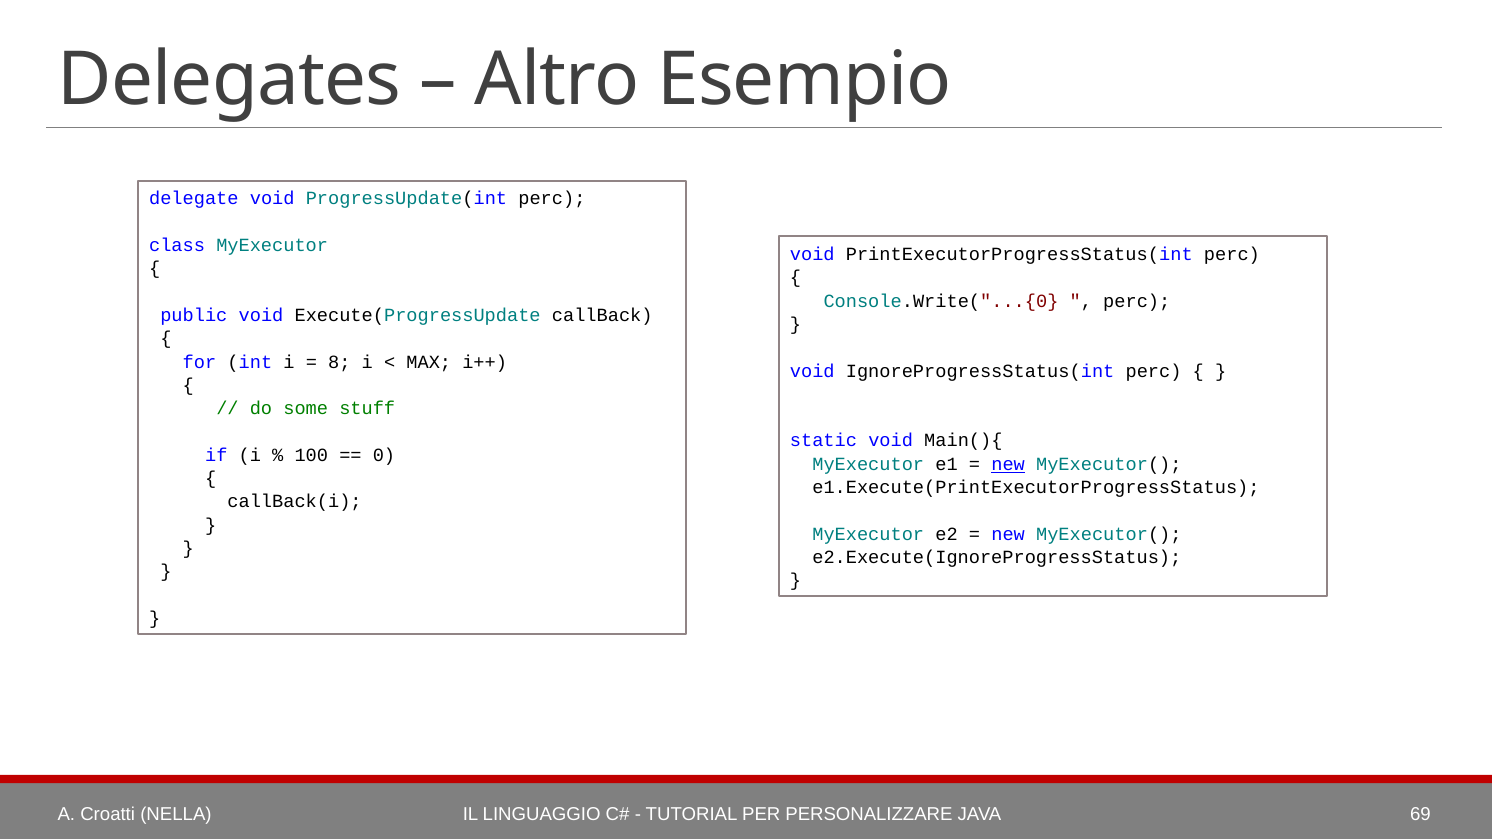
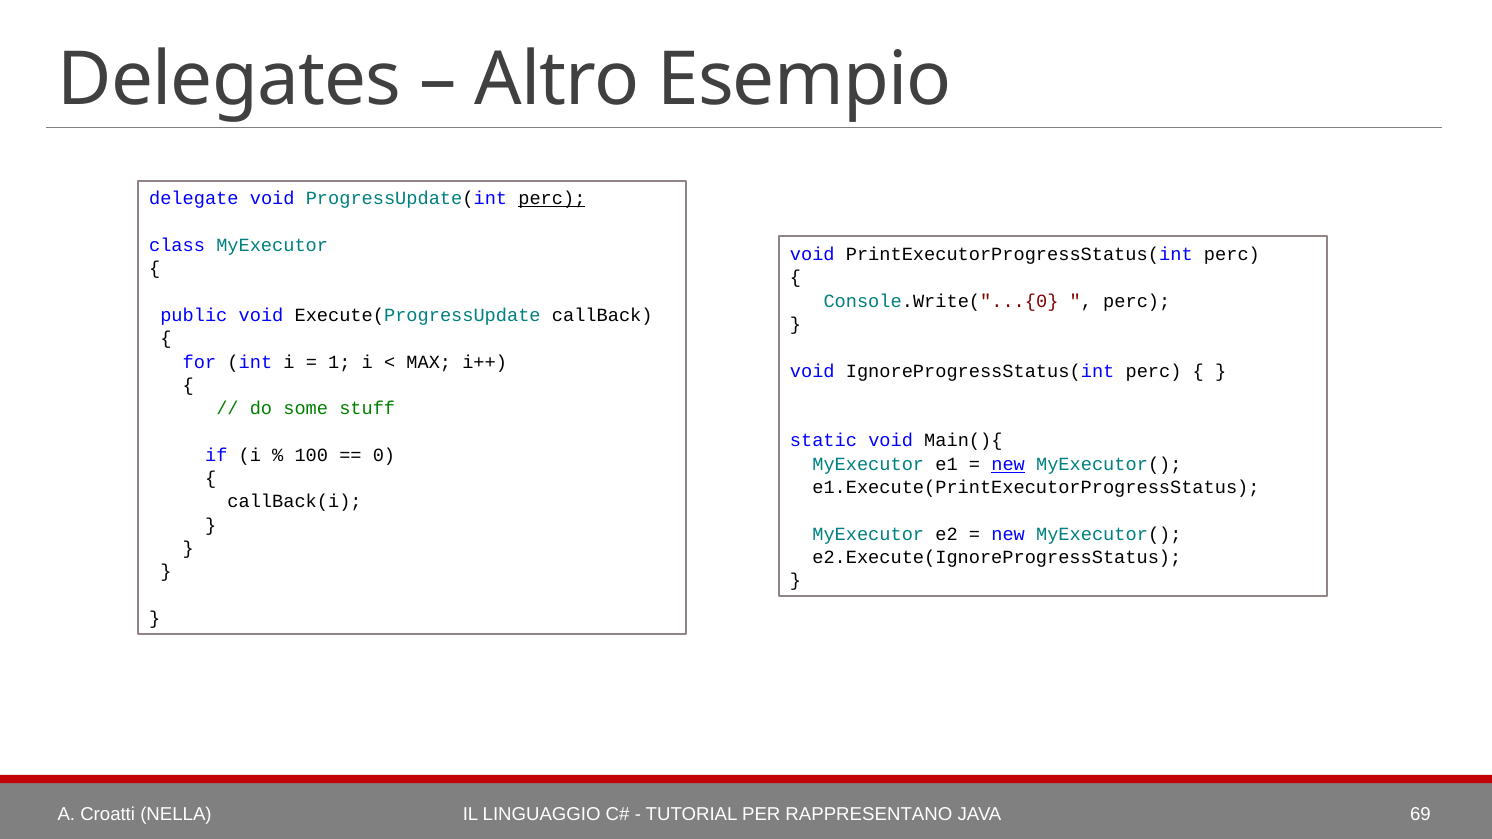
perc at (552, 199) underline: none -> present
8: 8 -> 1
PERSONALIZZARE: PERSONALIZZARE -> RAPPRESENTANO
